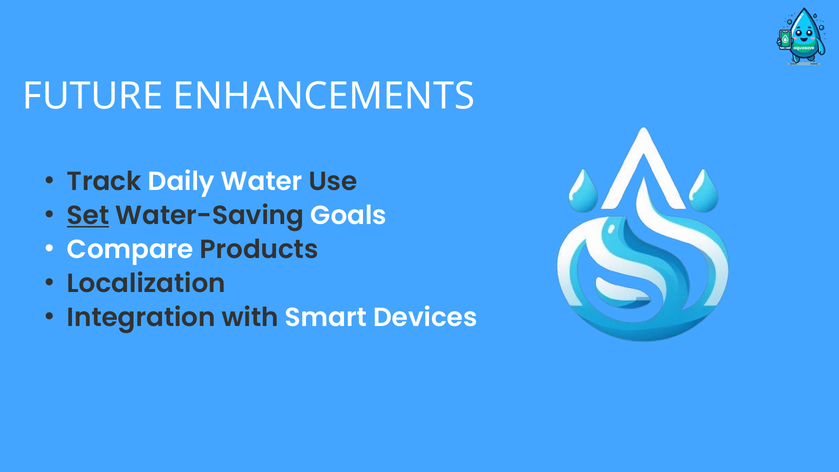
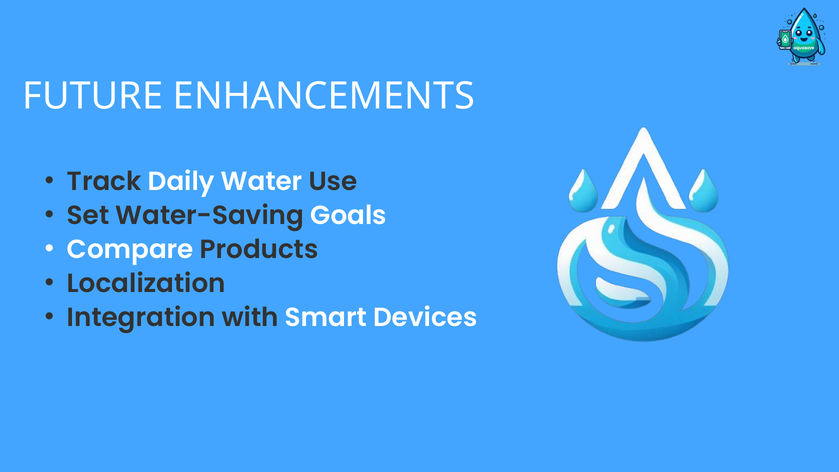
Set underline: present -> none
